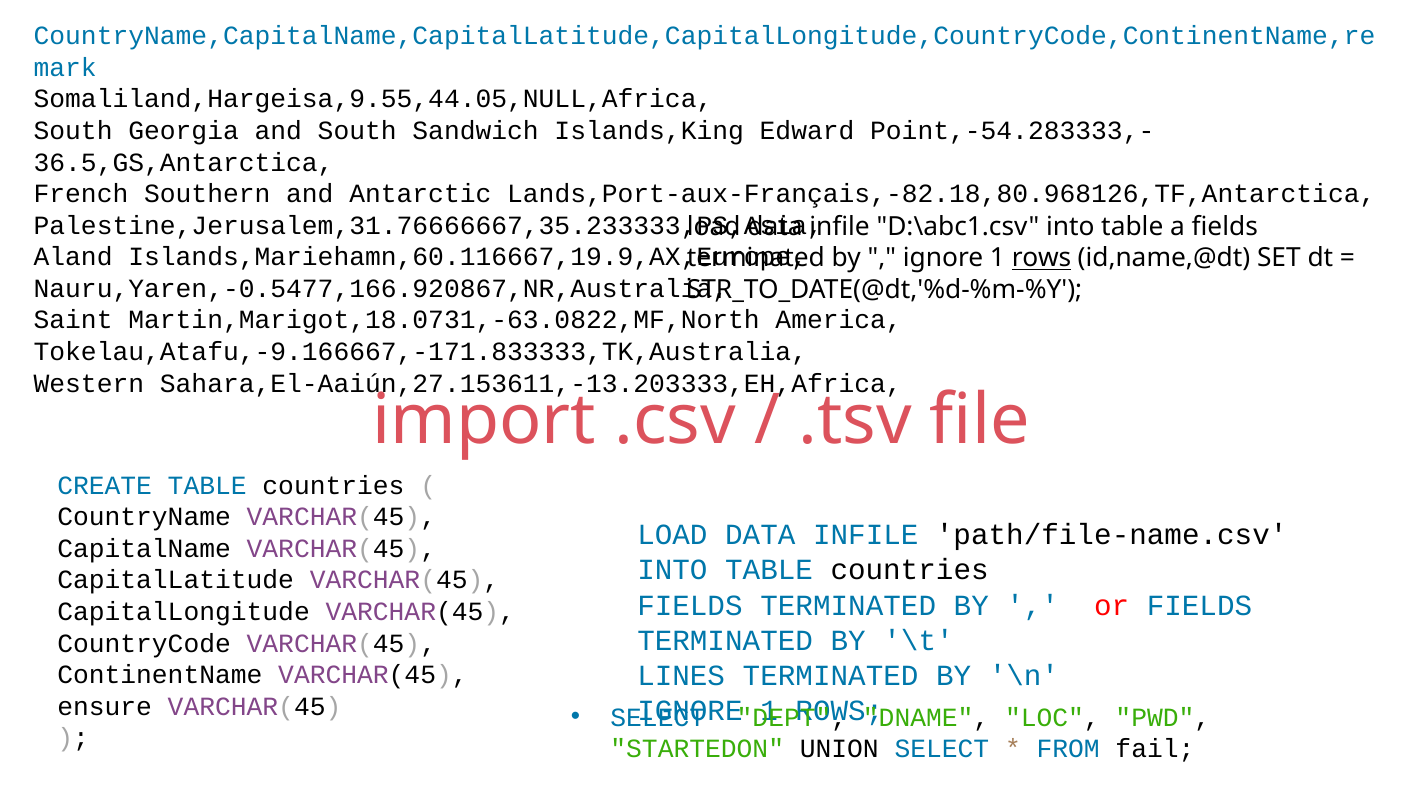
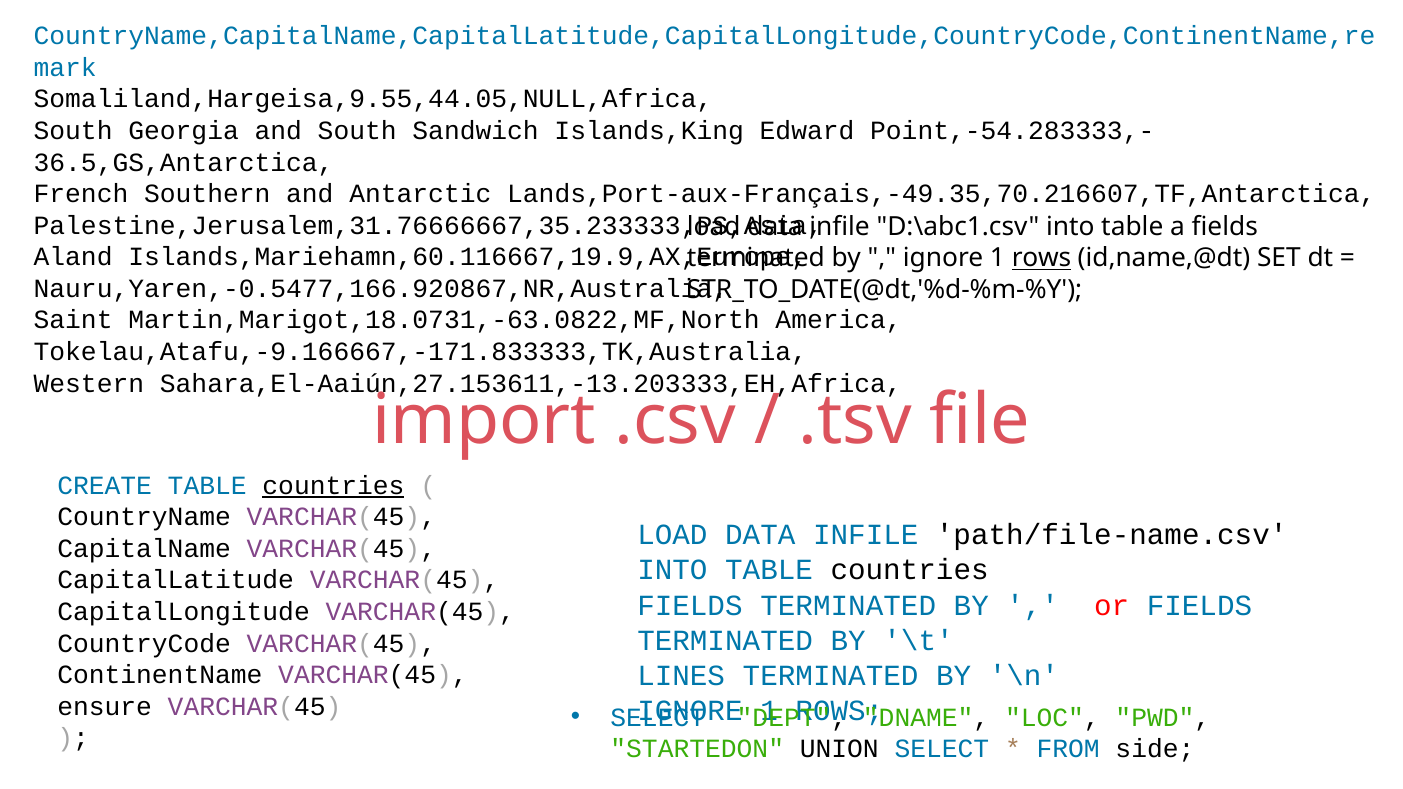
Lands,Port-aux-Français,-82.18,80.968126,TF,Antarctica: Lands,Port-aux-Français,-82.18,80.968126,TF,Antarctica -> Lands,Port-aux-Français,-49.35,70.216607,TF,Antarctica
countries at (333, 486) underline: none -> present
fail: fail -> side
